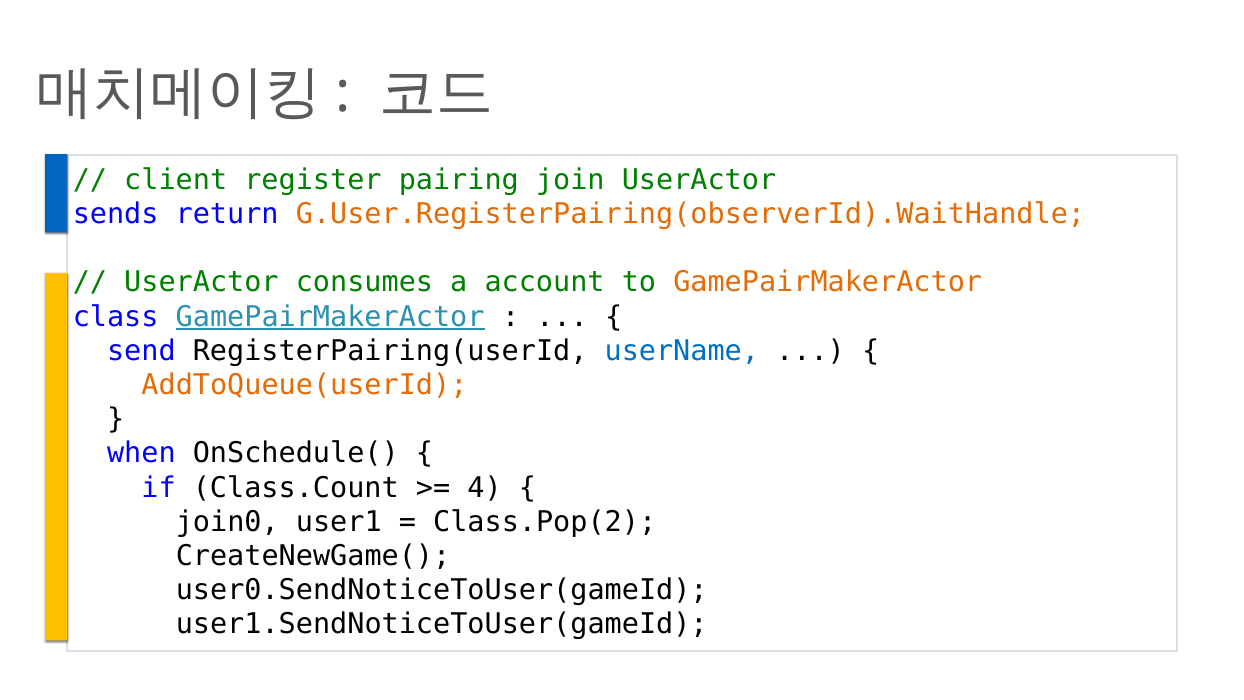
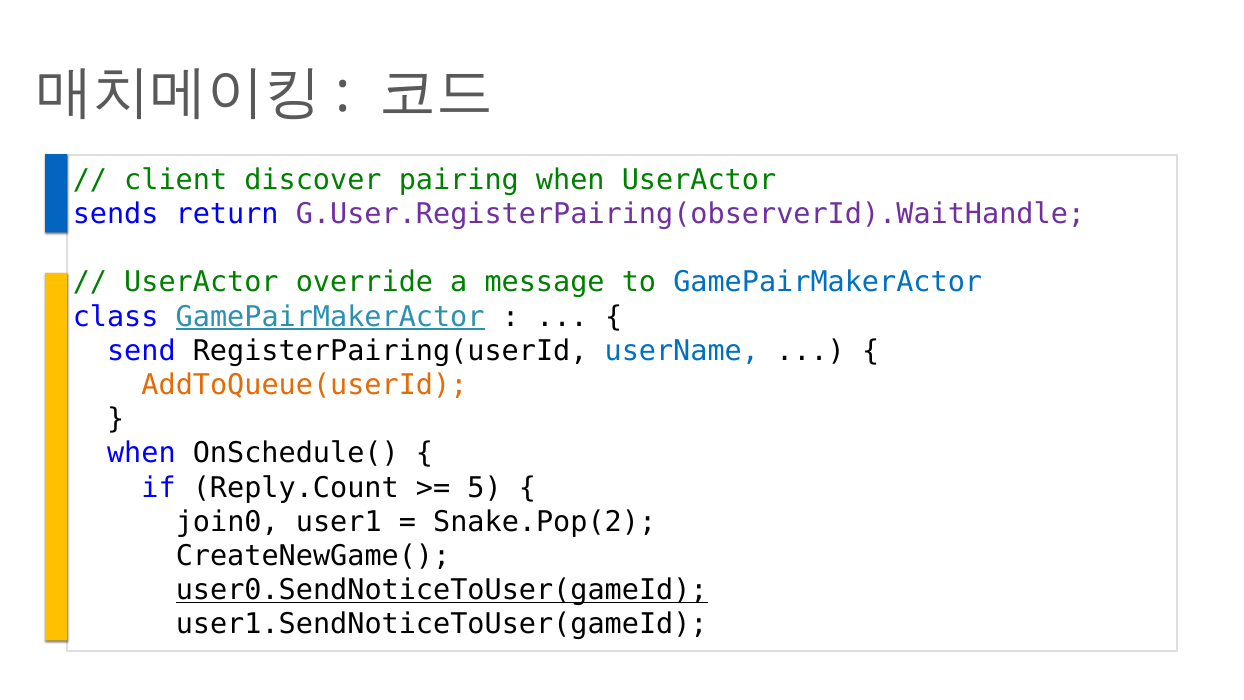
register: register -> discover
pairing join: join -> when
G.User.RegisterPairing(observerId).WaitHandle colour: orange -> purple
consumes: consumes -> override
account: account -> message
GamePairMakerActor at (828, 282) colour: orange -> blue
Class.Count: Class.Count -> Reply.Count
4: 4 -> 5
Class.Pop(2: Class.Pop(2 -> Snake.Pop(2
user0.SendNoticeToUser(gameId underline: none -> present
